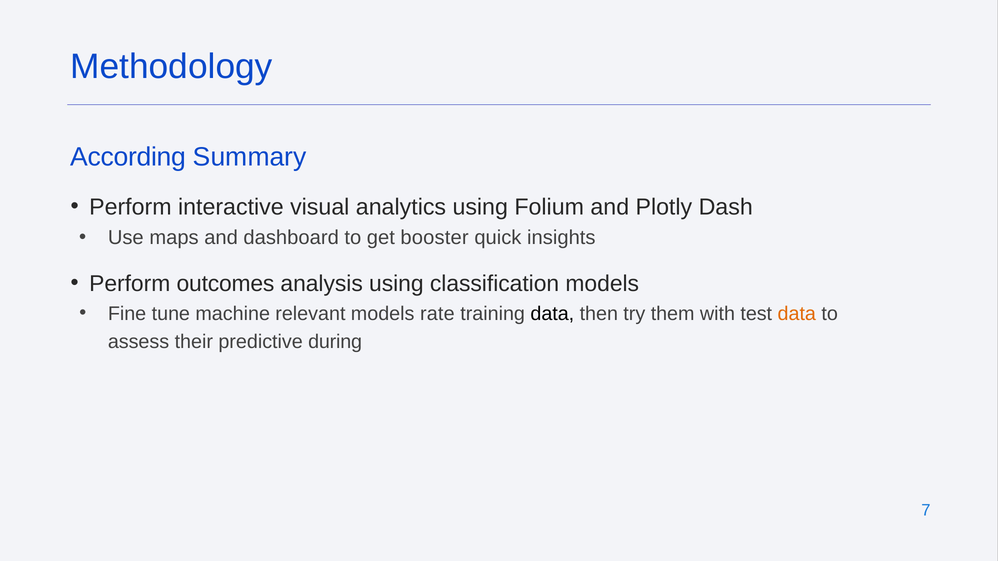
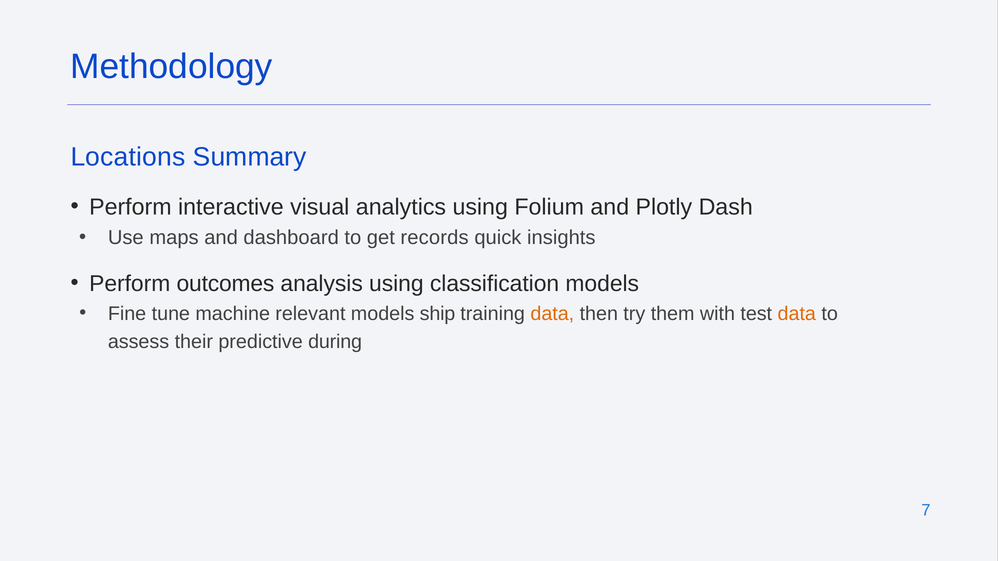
According: According -> Locations
booster: booster -> records
rate: rate -> ship
data at (552, 314) colour: black -> orange
